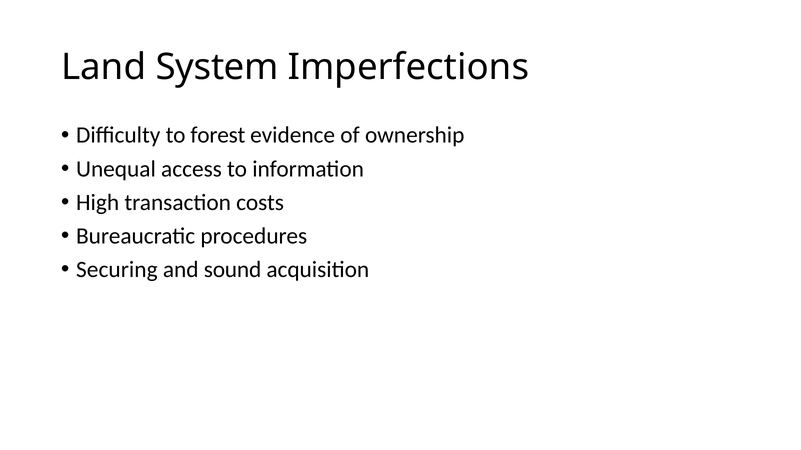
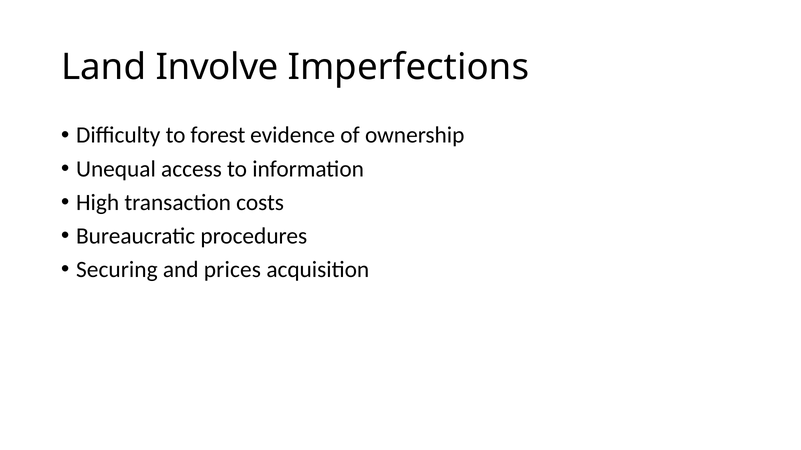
System: System -> Involve
sound: sound -> prices
